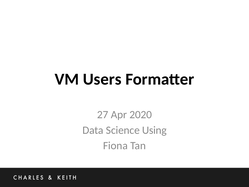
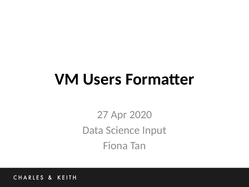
Using: Using -> Input
